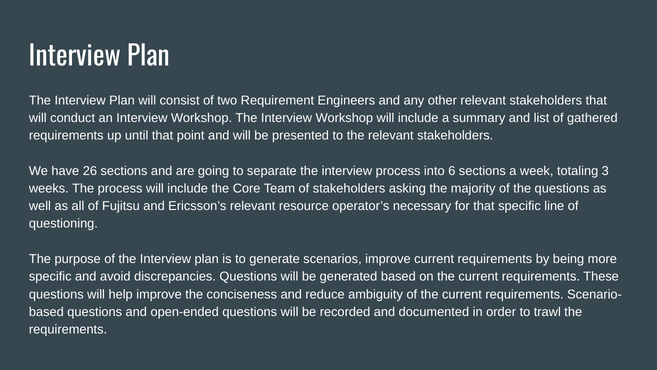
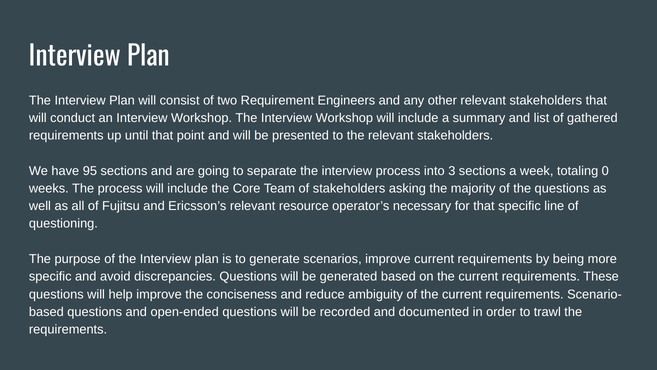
26: 26 -> 95
6: 6 -> 3
3: 3 -> 0
